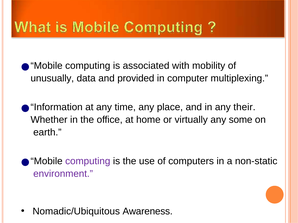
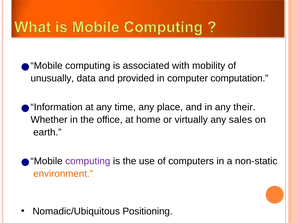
multiplexing: multiplexing -> computation
some: some -> sales
environment colour: purple -> orange
Awareness: Awareness -> Positioning
